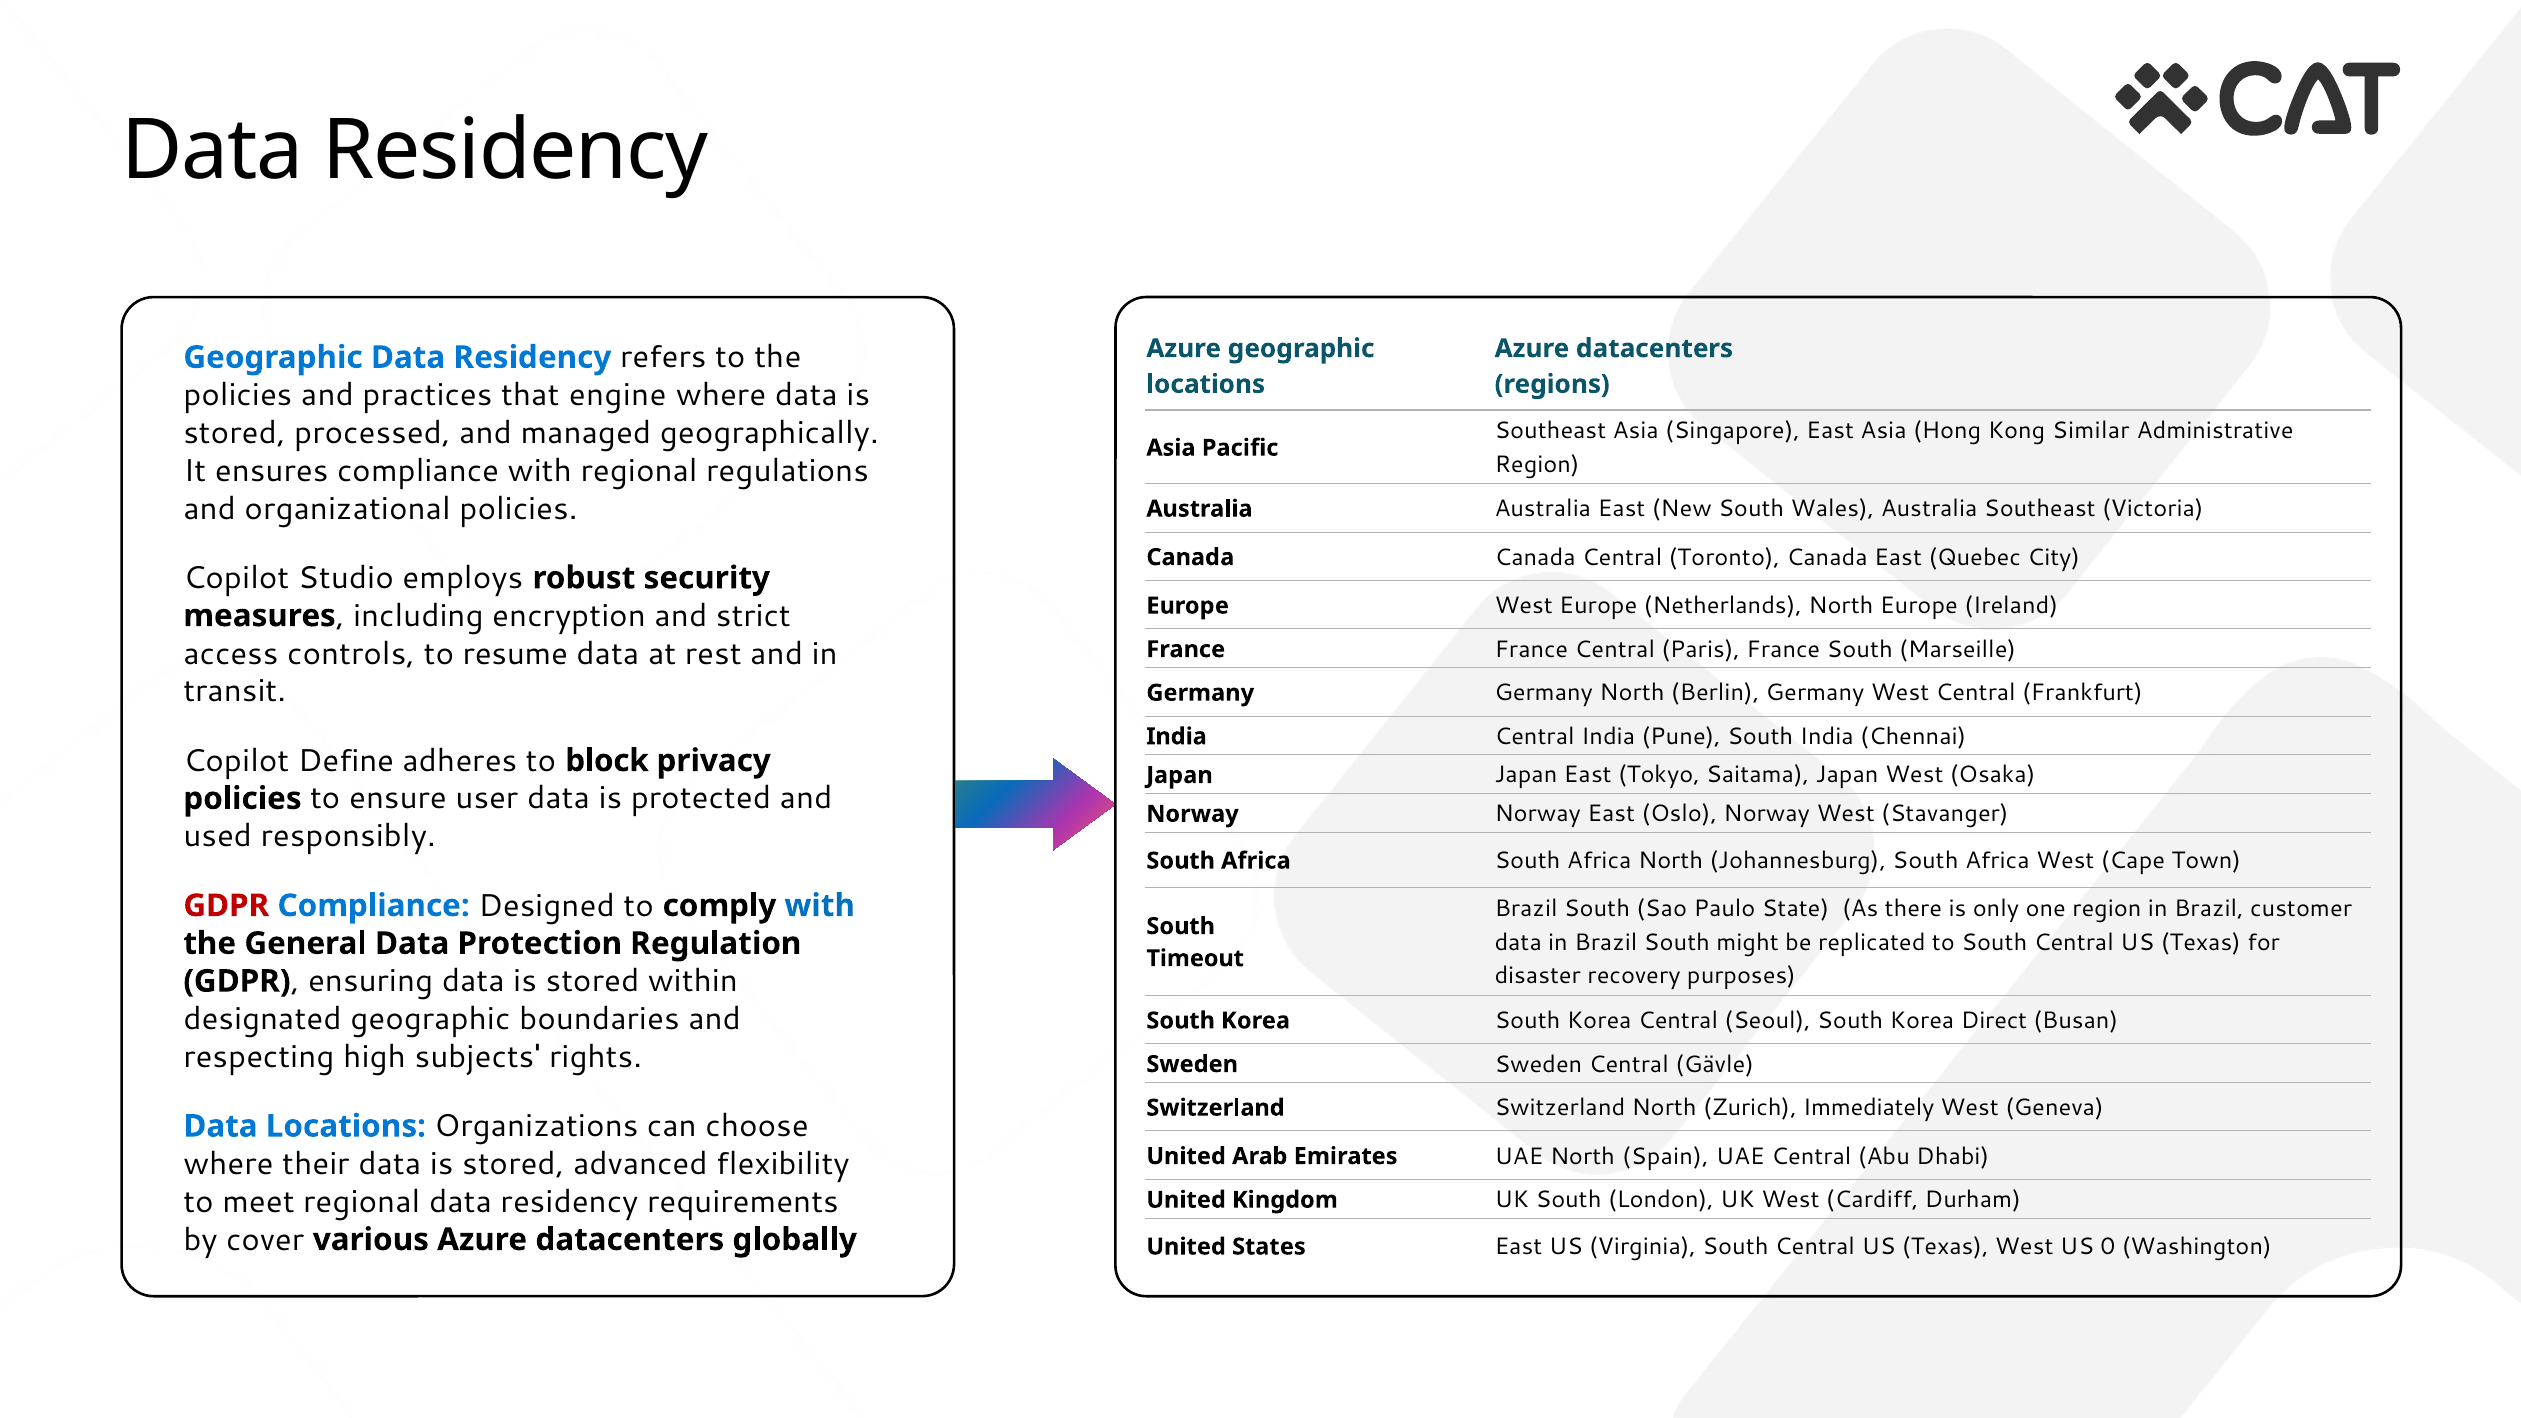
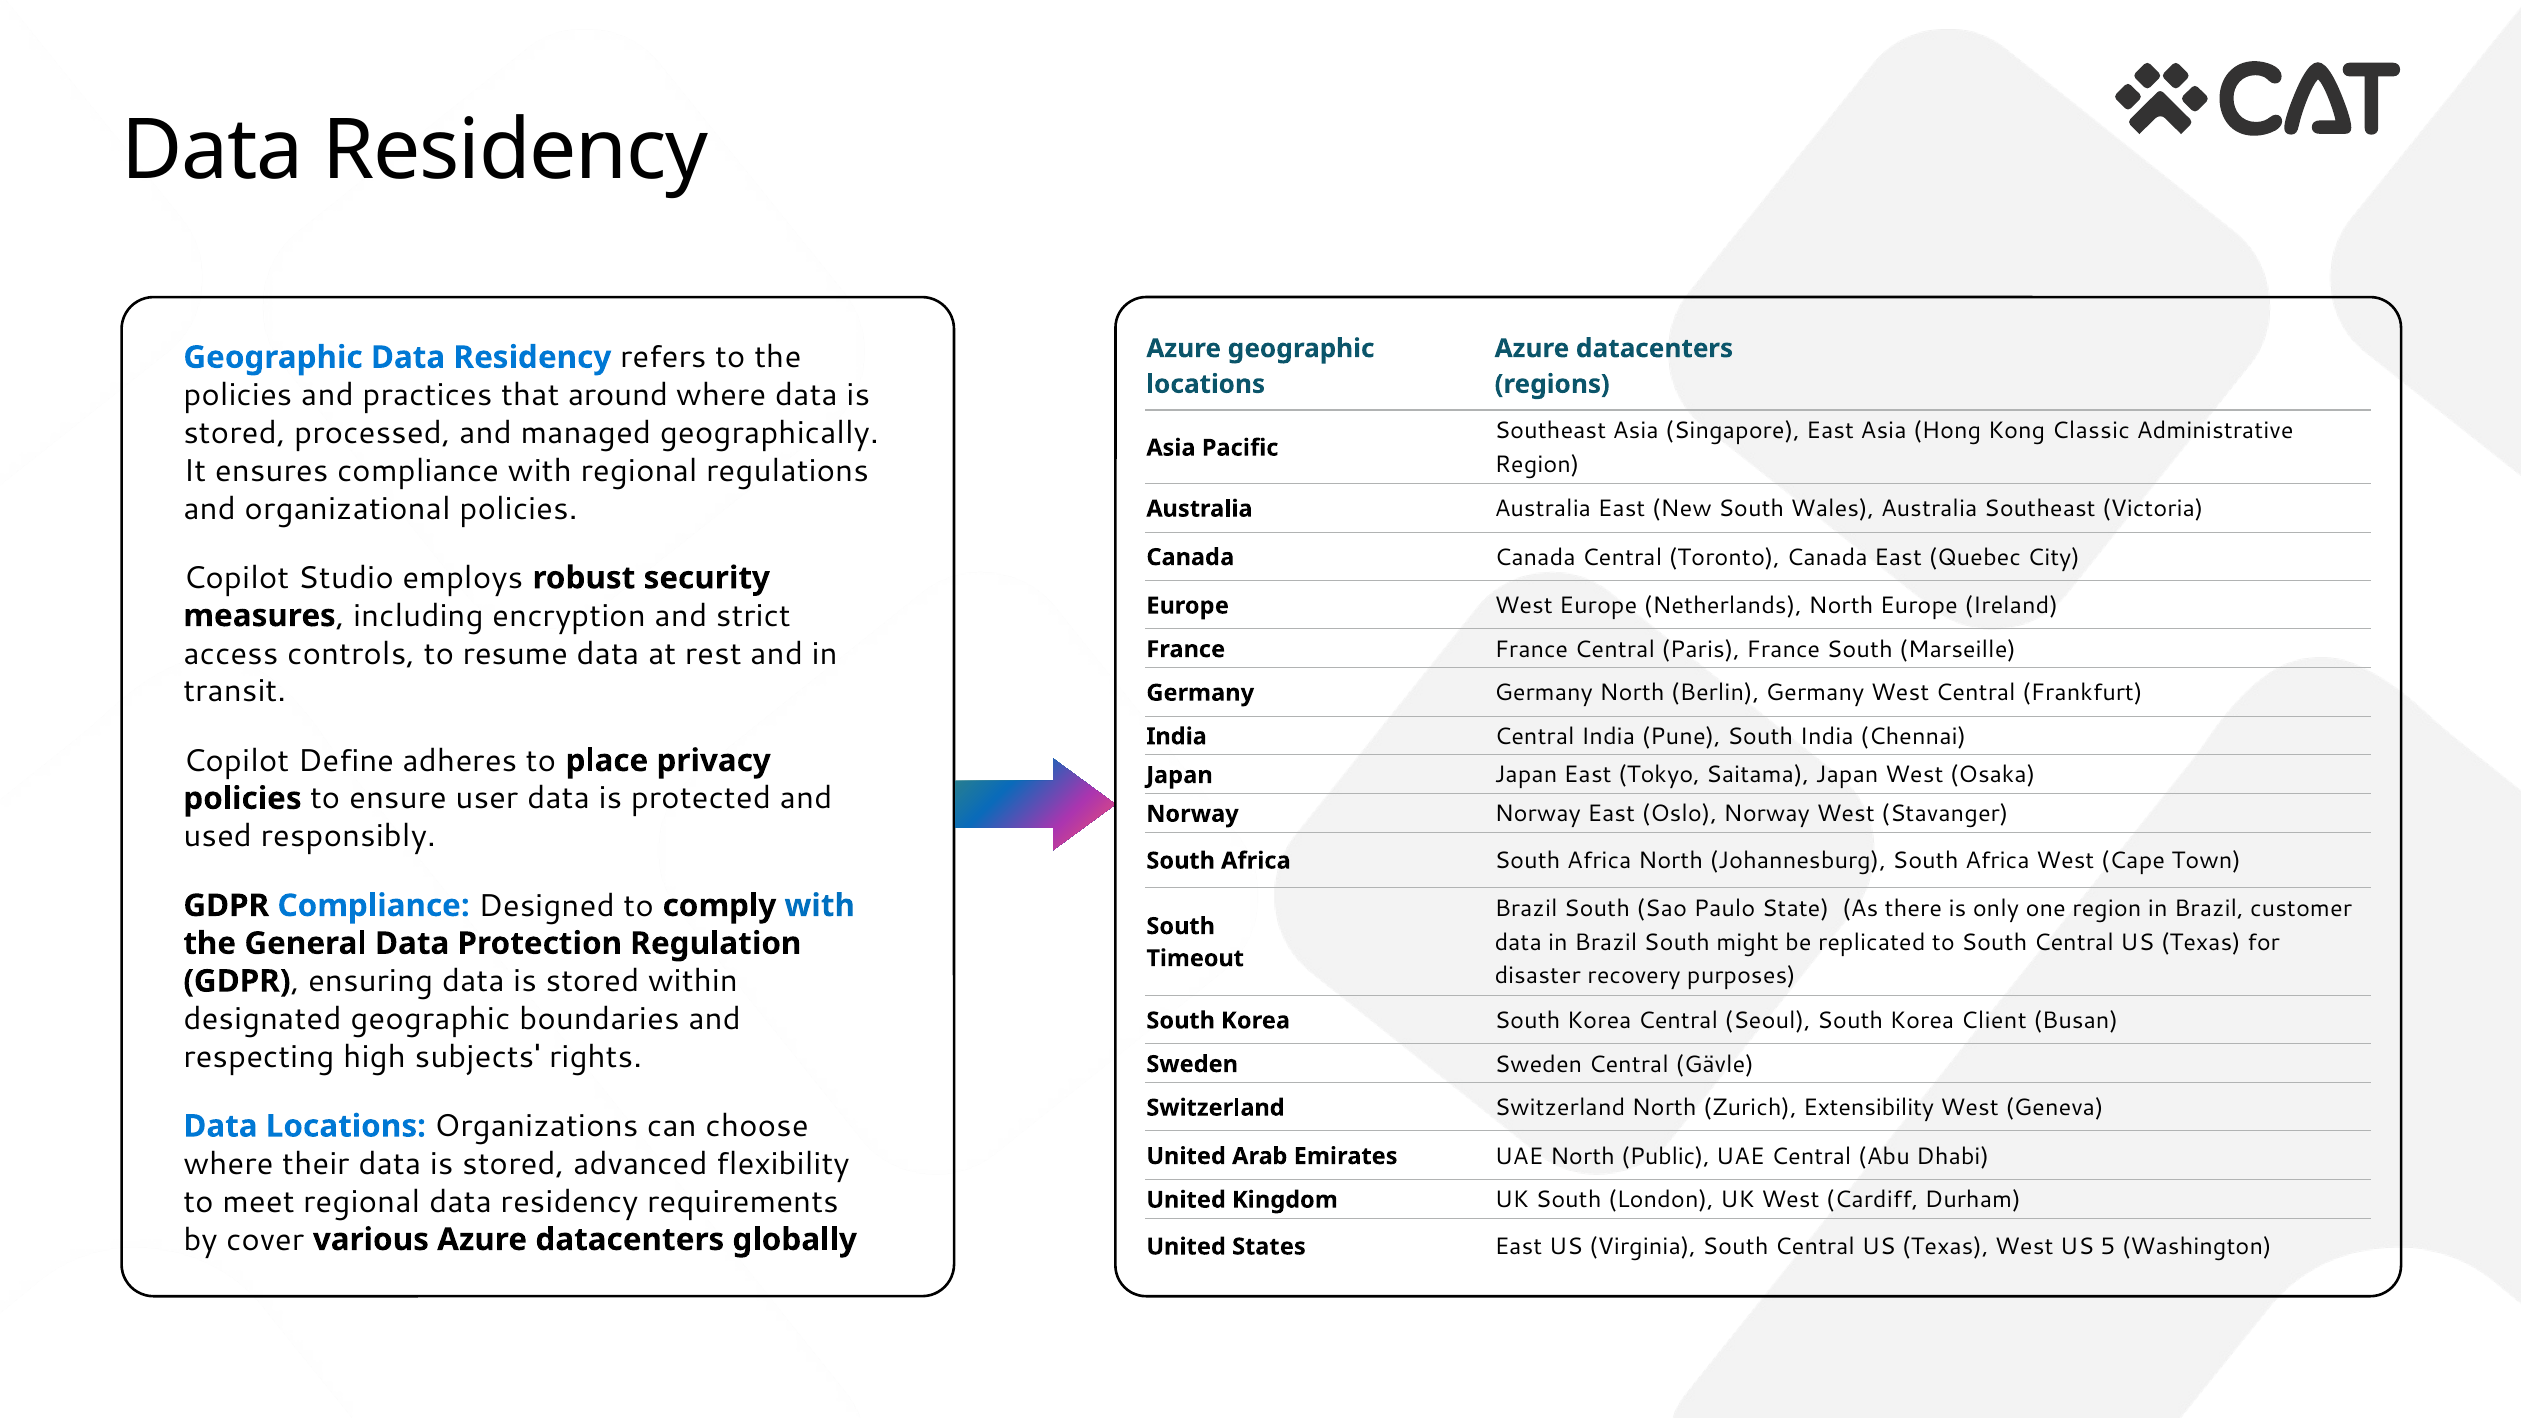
engine: engine -> around
Similar: Similar -> Classic
block: block -> place
GDPR at (226, 906) colour: red -> black
Direct: Direct -> Client
Immediately: Immediately -> Extensibility
Spain: Spain -> Public
0: 0 -> 5
